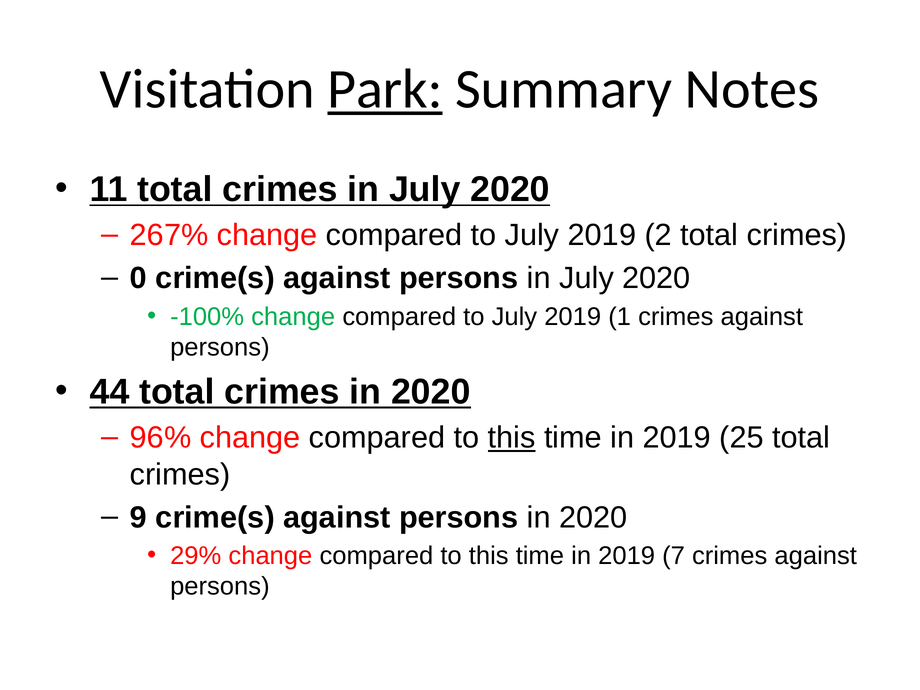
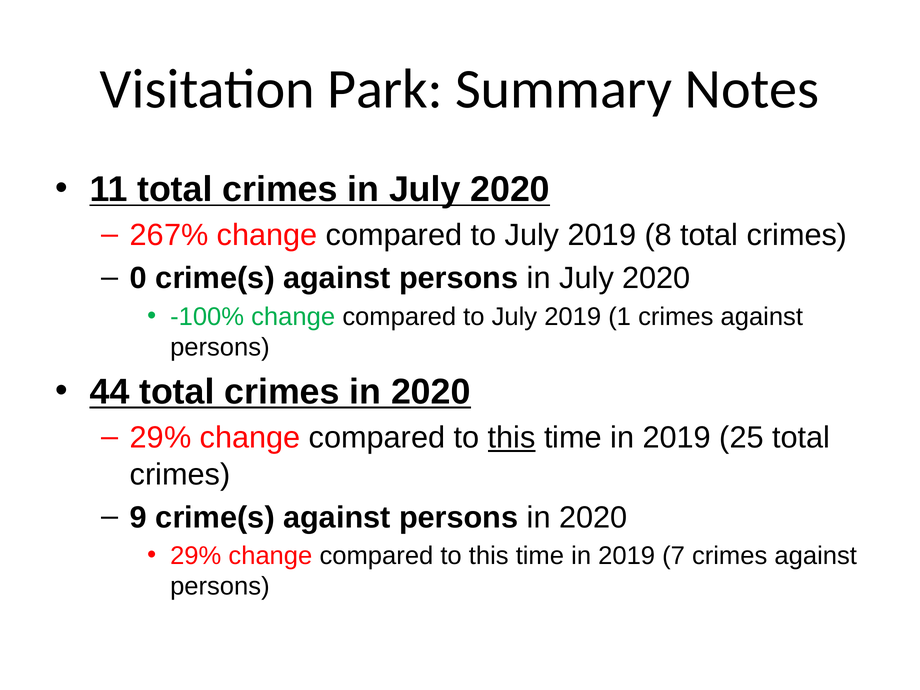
Park underline: present -> none
2: 2 -> 8
96% at (161, 438): 96% -> 29%
